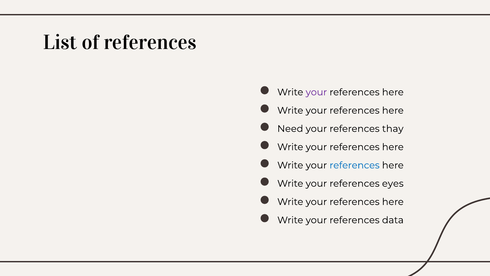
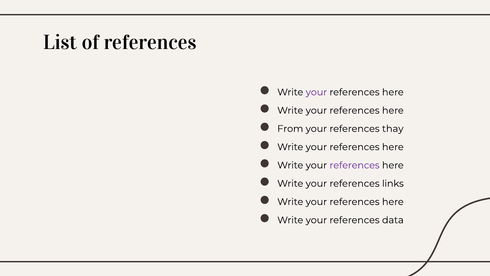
Need: Need -> From
references at (355, 165) colour: blue -> purple
eyes: eyes -> links
